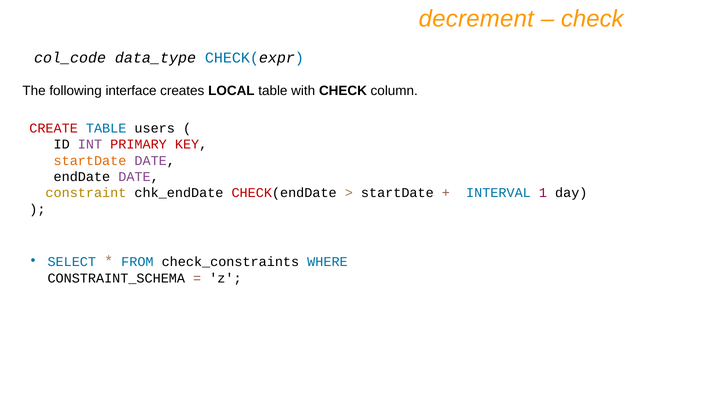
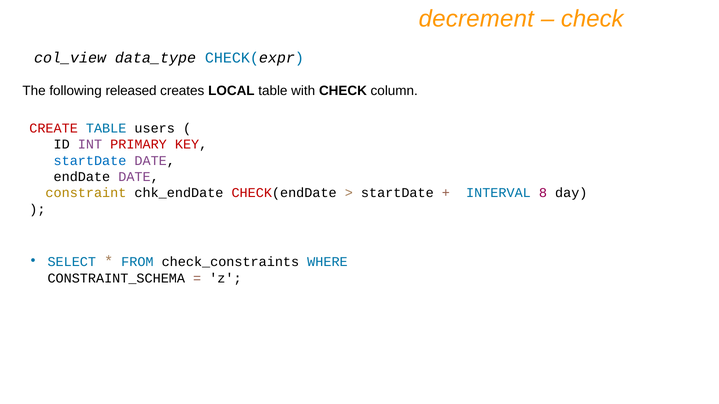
col_code: col_code -> col_view
interface: interface -> released
startDate at (90, 161) colour: orange -> blue
1: 1 -> 8
